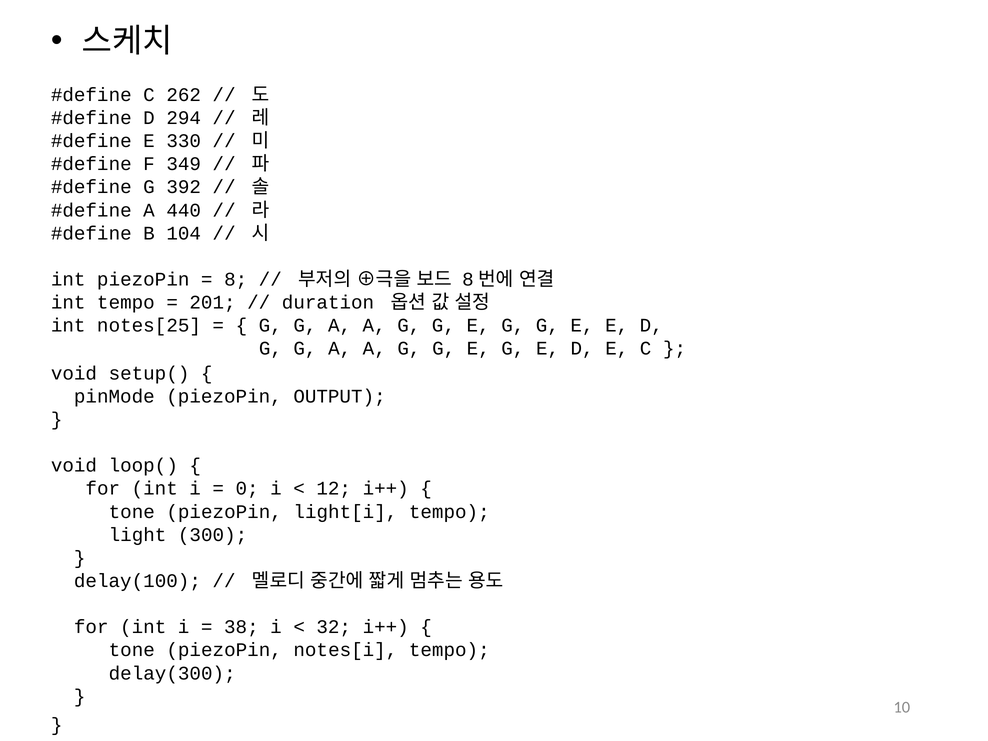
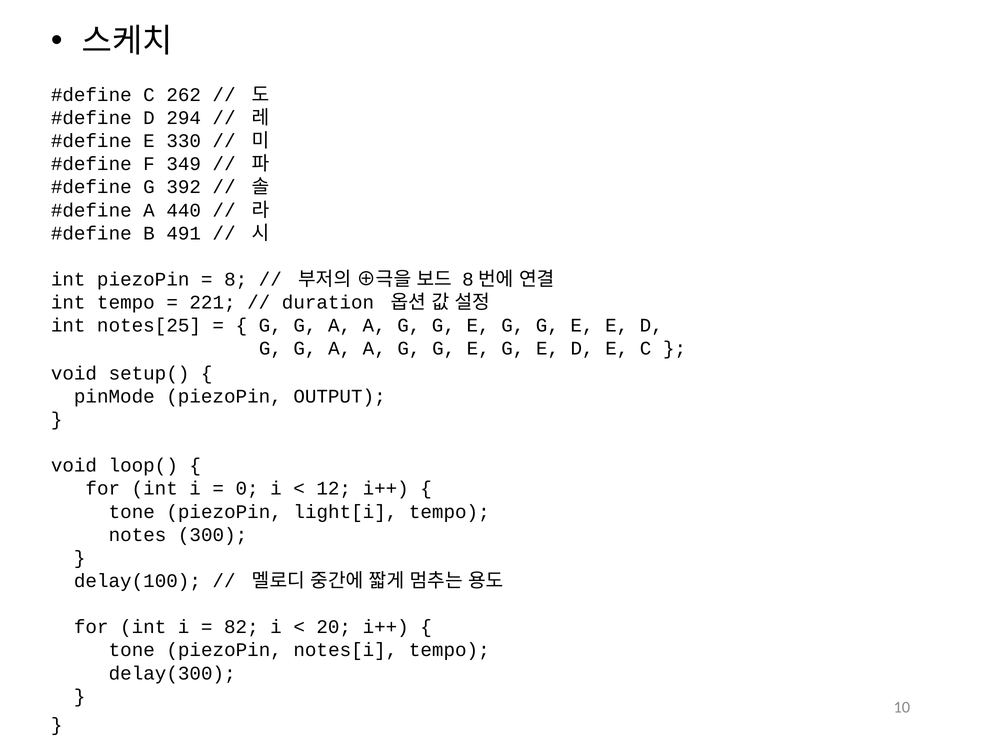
104: 104 -> 491
201: 201 -> 221
light: light -> notes
38: 38 -> 82
32: 32 -> 20
